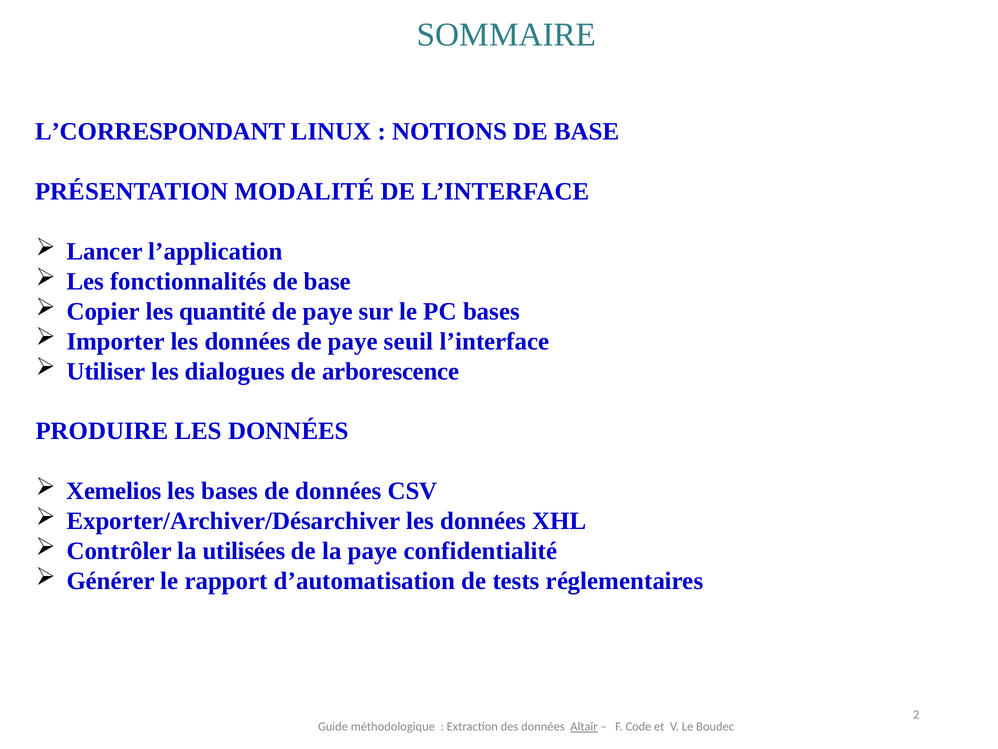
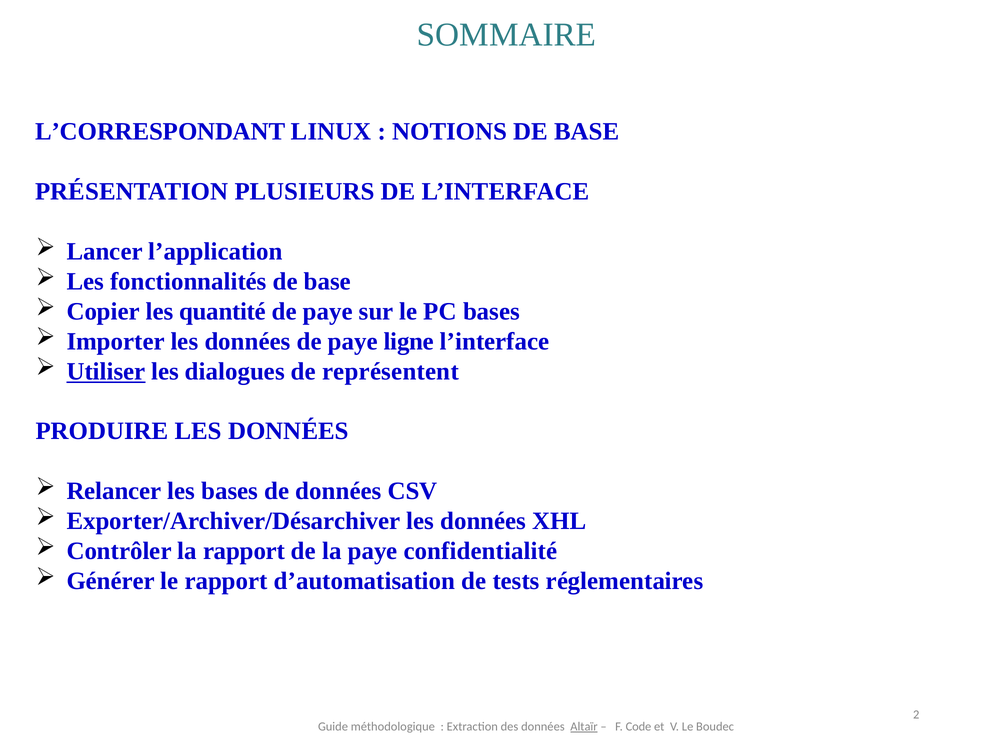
MODALITÉ: MODALITÉ -> PLUSIEURS
seuil: seuil -> ligne
Utiliser underline: none -> present
arborescence: arborescence -> représentent
Xemelios: Xemelios -> Relancer
la utilisées: utilisées -> rapport
